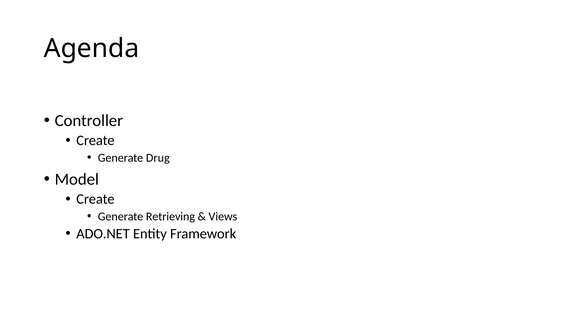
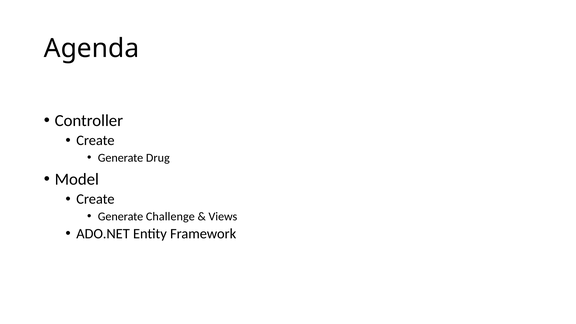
Retrieving: Retrieving -> Challenge
